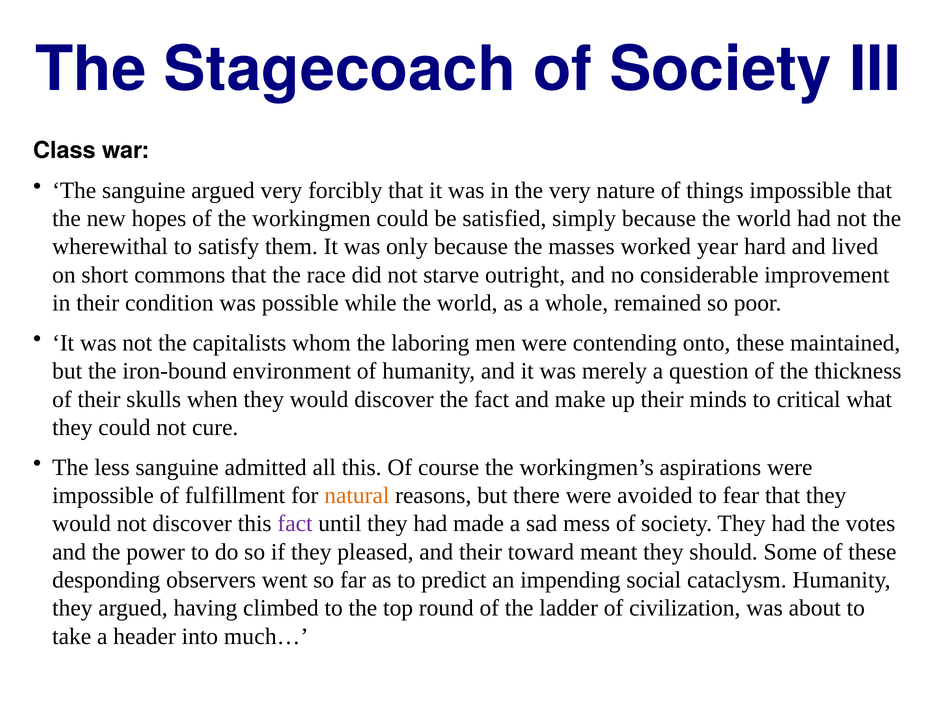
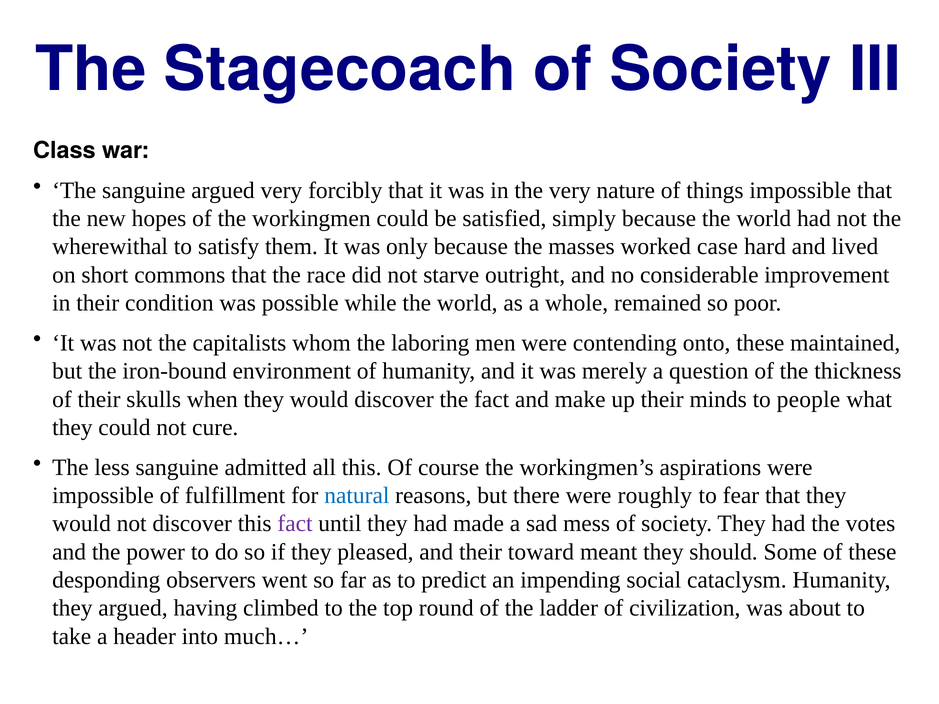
year: year -> case
critical: critical -> people
natural colour: orange -> blue
avoided: avoided -> roughly
